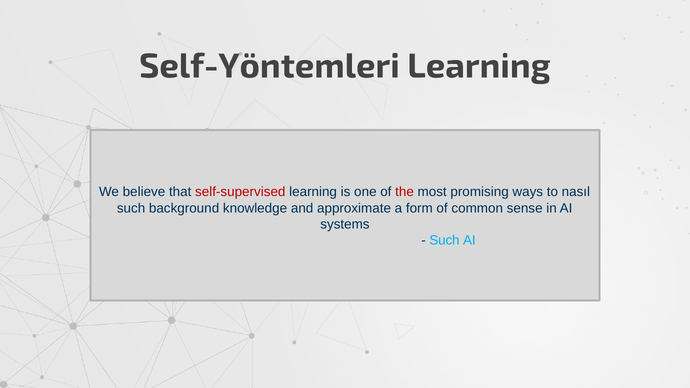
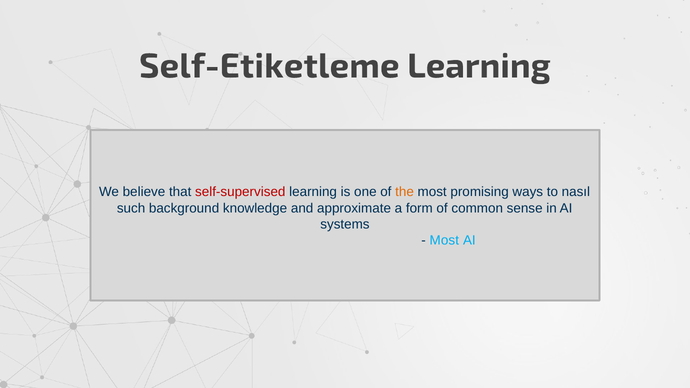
Self-Yöntemleri: Self-Yöntemleri -> Self-Etiketleme
the colour: red -> orange
Such at (444, 240): Such -> Most
